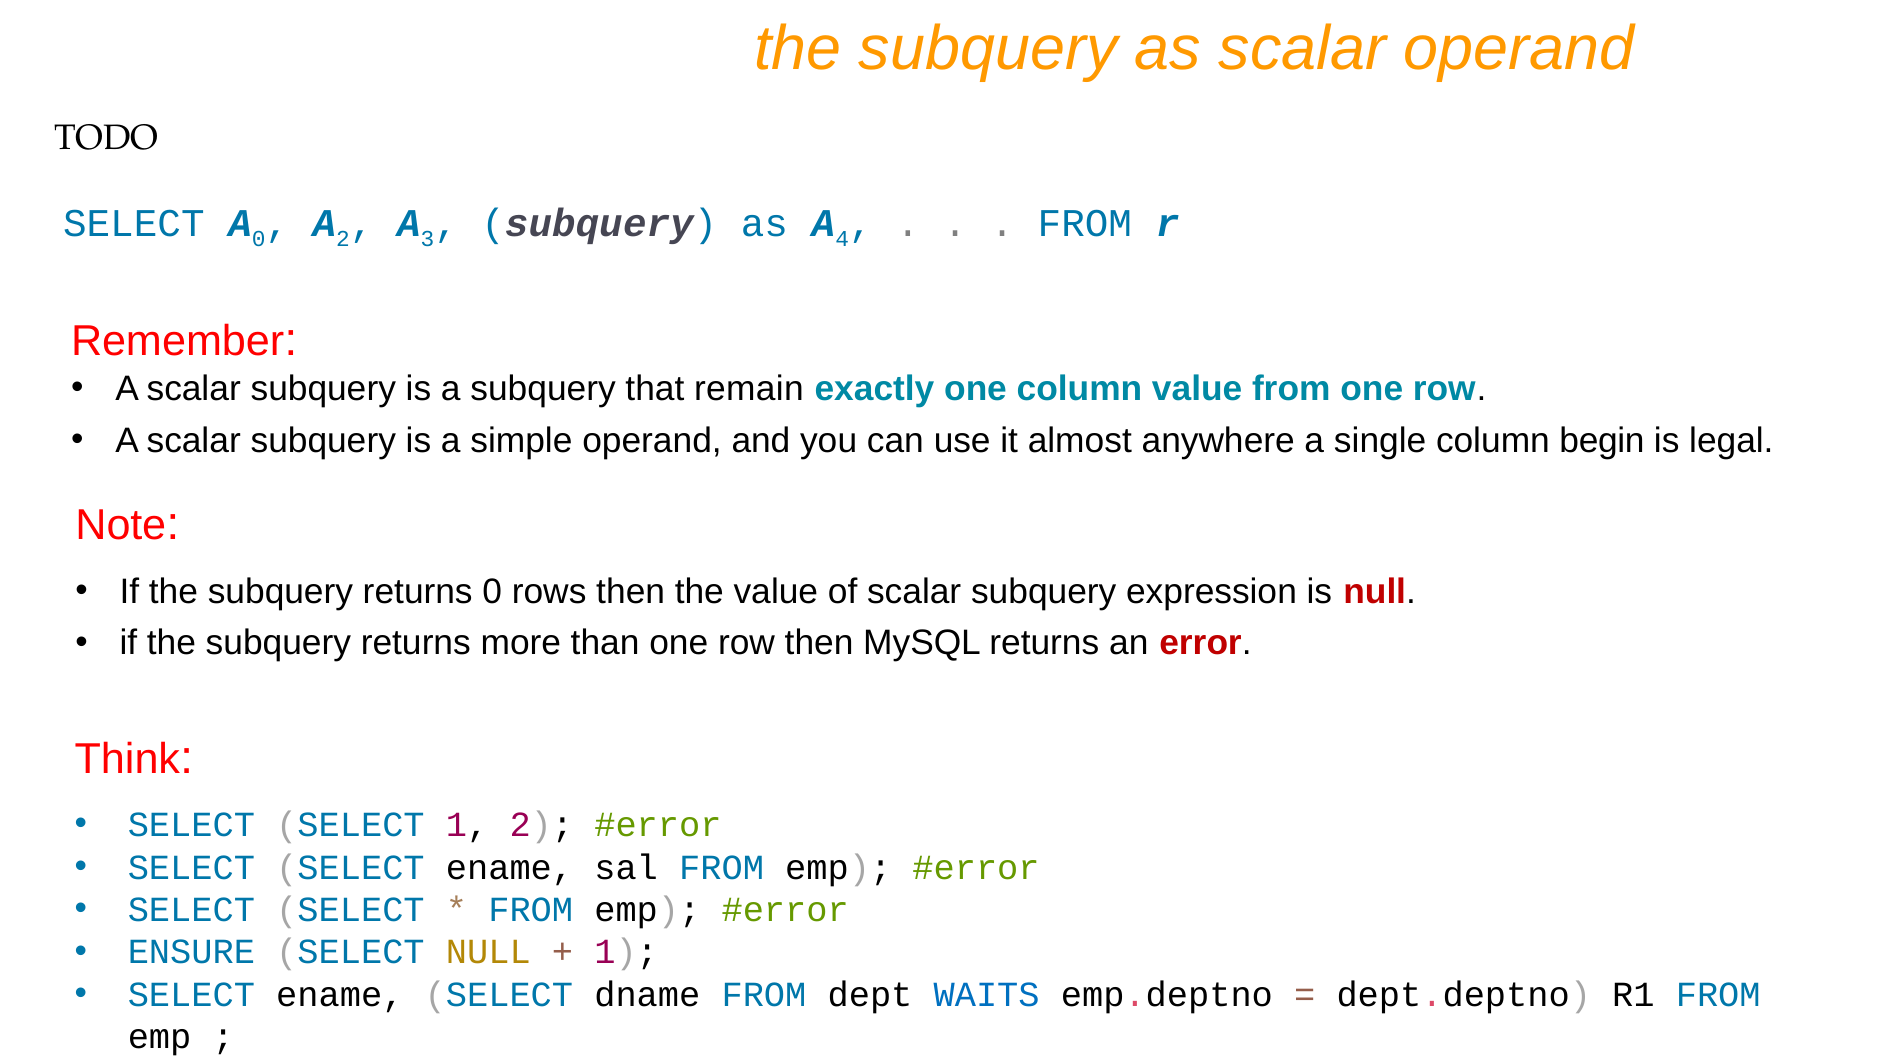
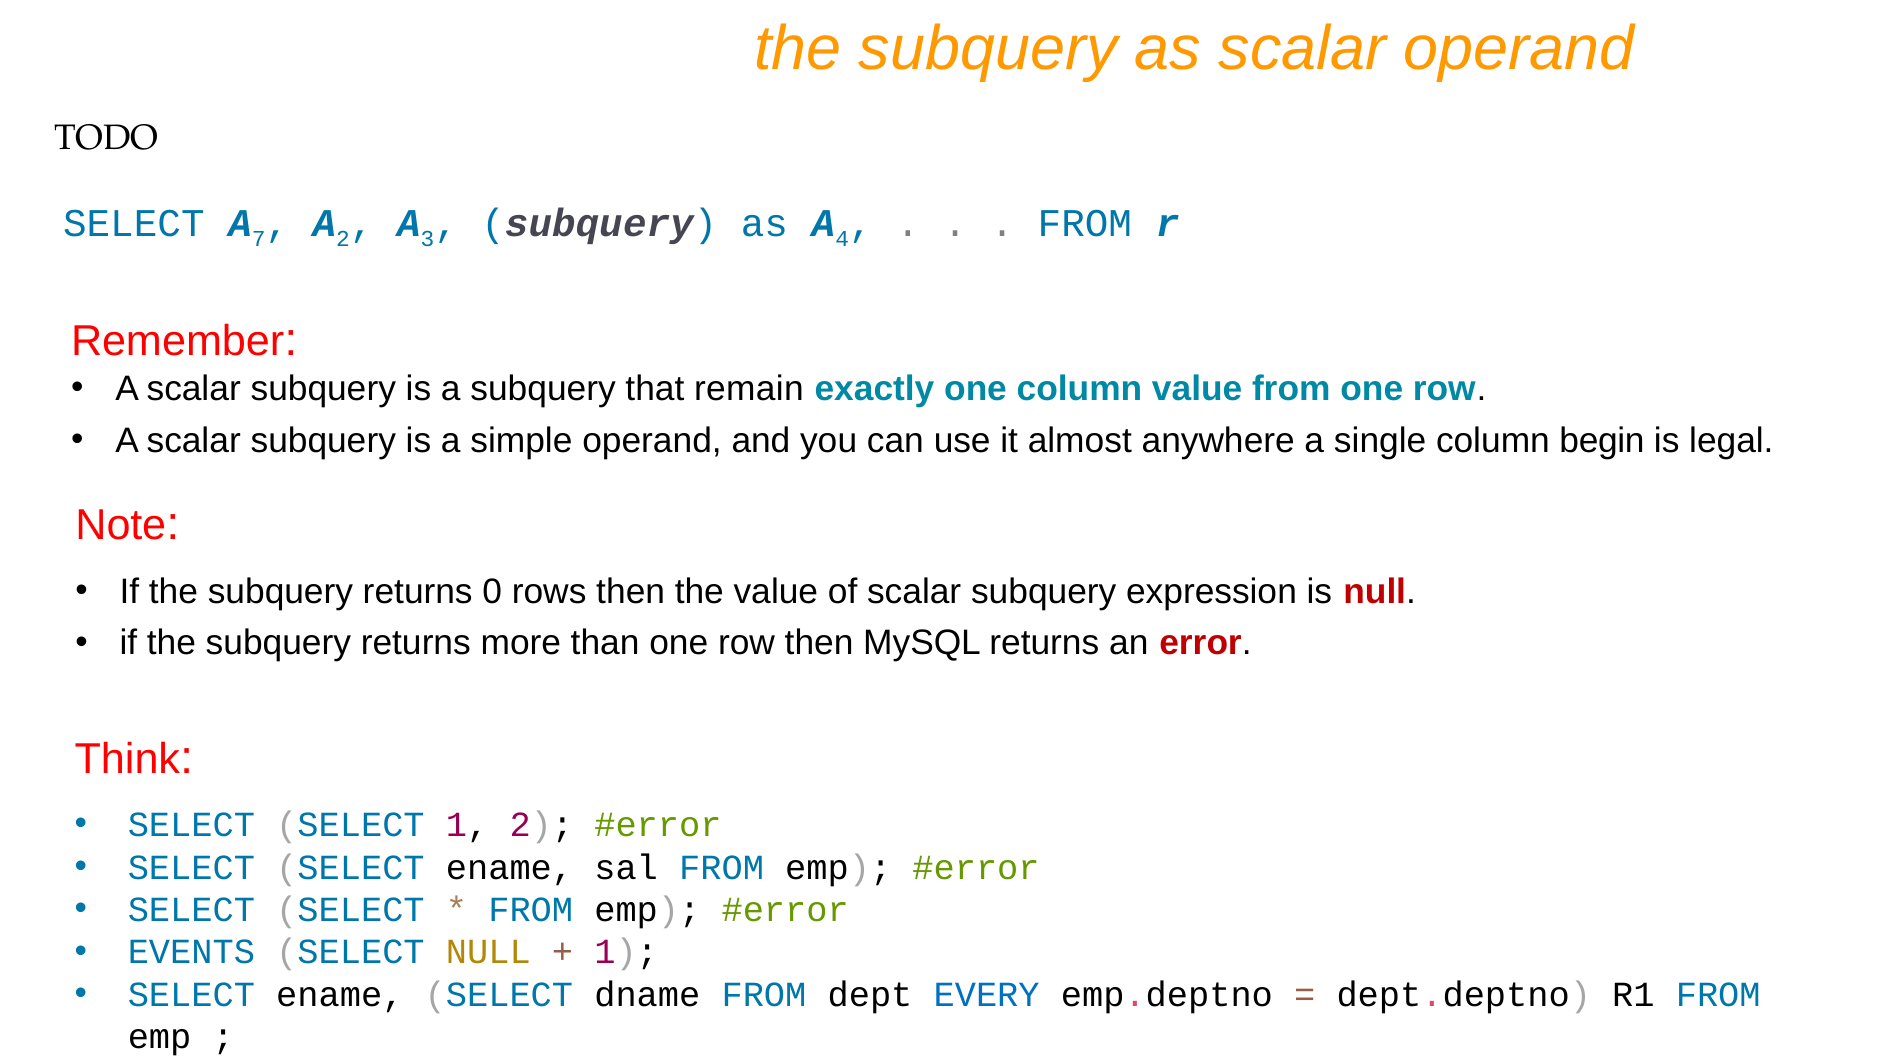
A 0: 0 -> 7
ENSURE: ENSURE -> EVENTS
WAITS: WAITS -> EVERY
